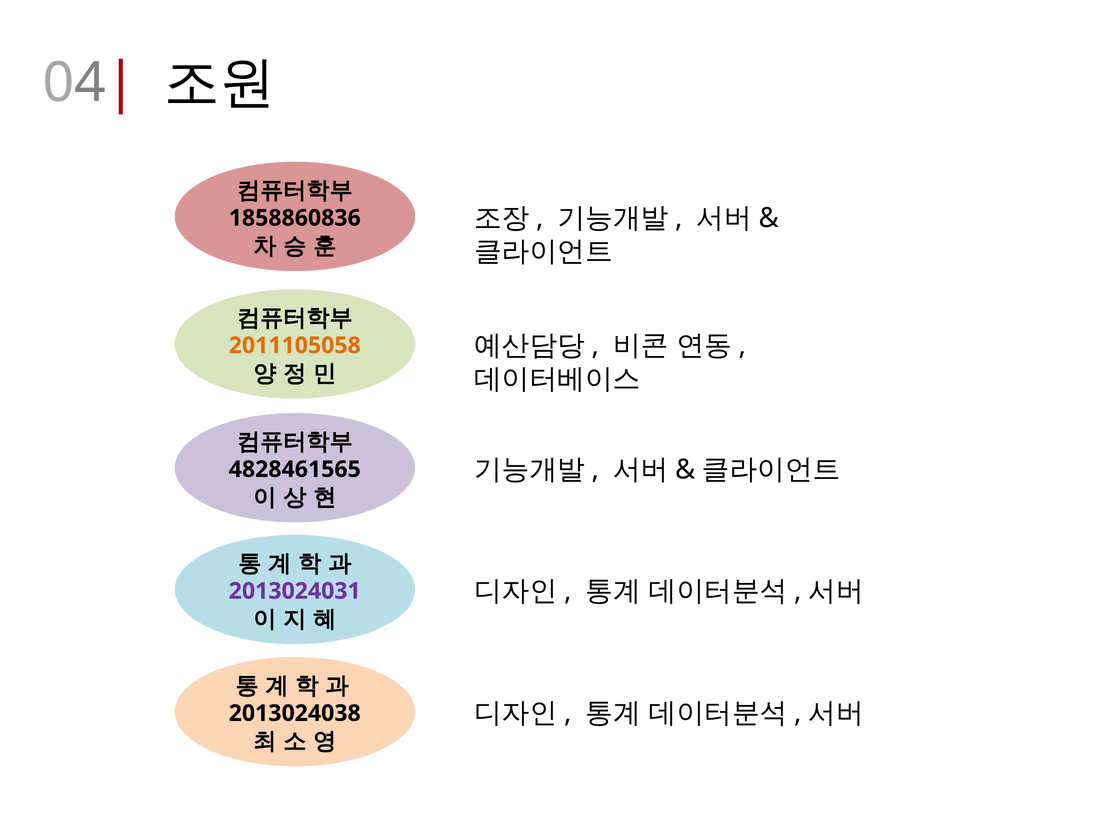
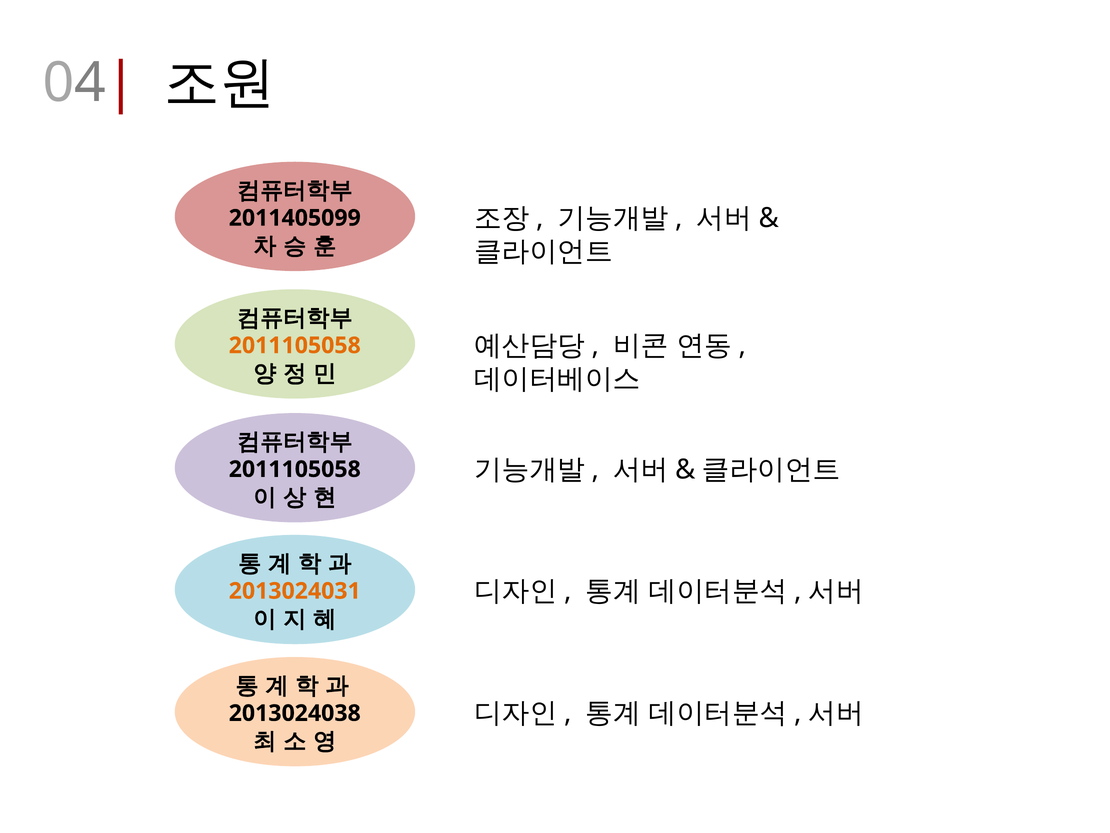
1858860836: 1858860836 -> 2011405099
4828461565 at (295, 469): 4828461565 -> 2011105058
2013024031 colour: purple -> orange
